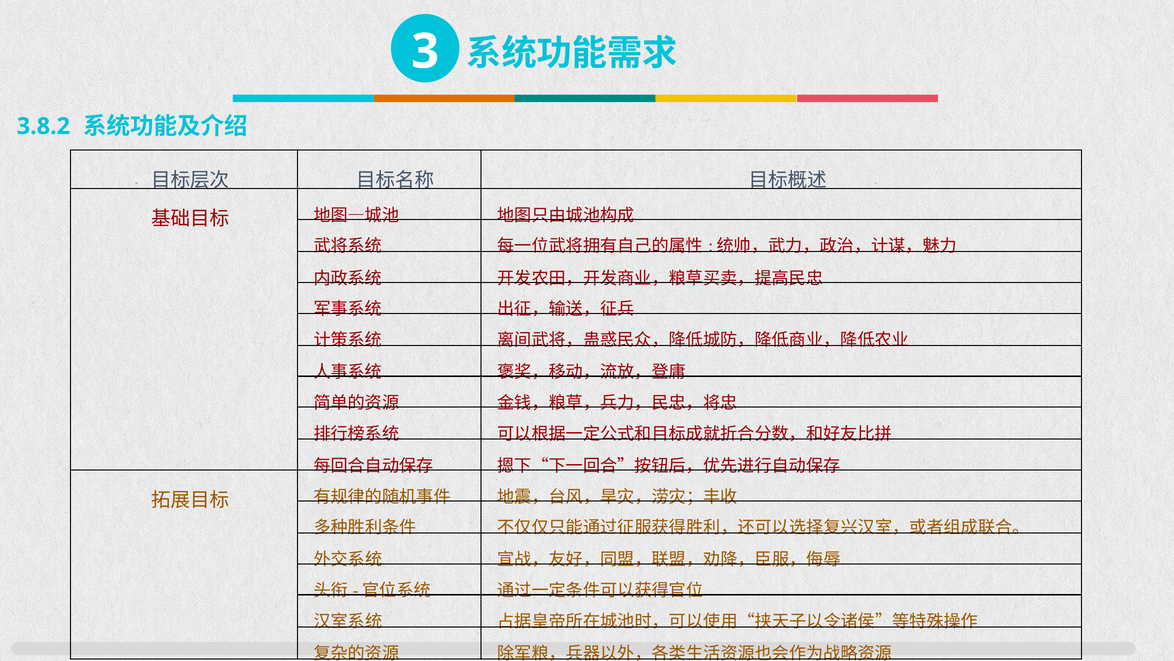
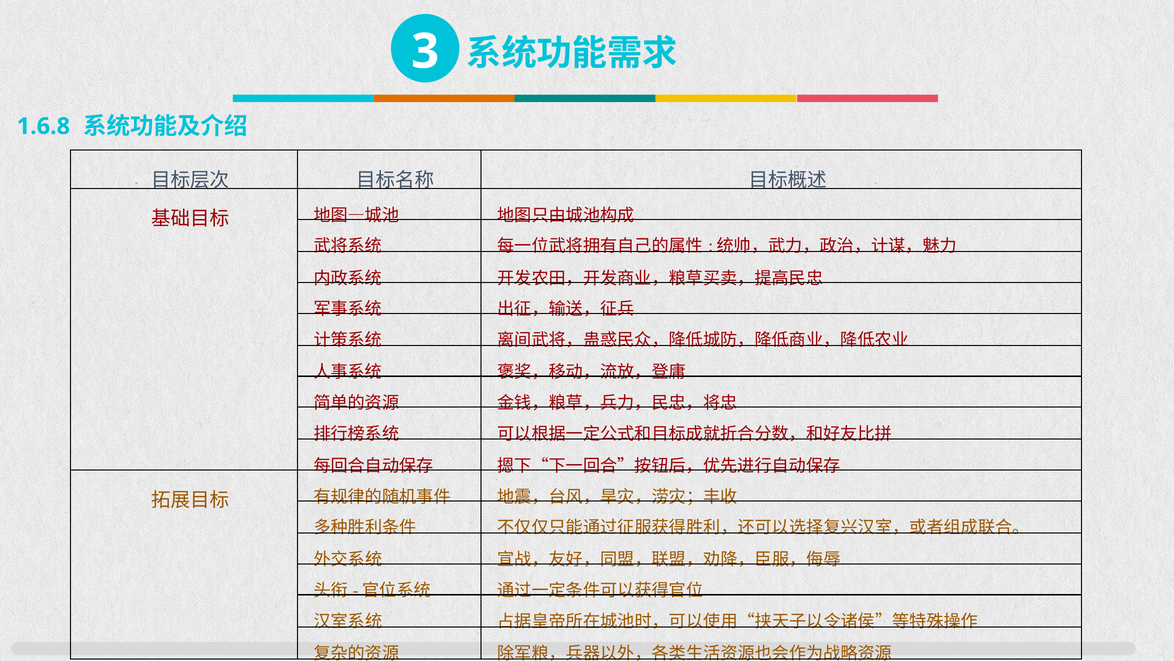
3.8.2: 3.8.2 -> 1.6.8
